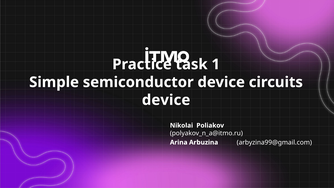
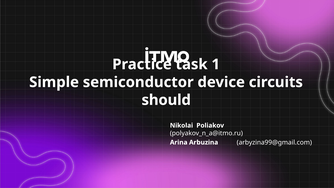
device at (166, 100): device -> should
